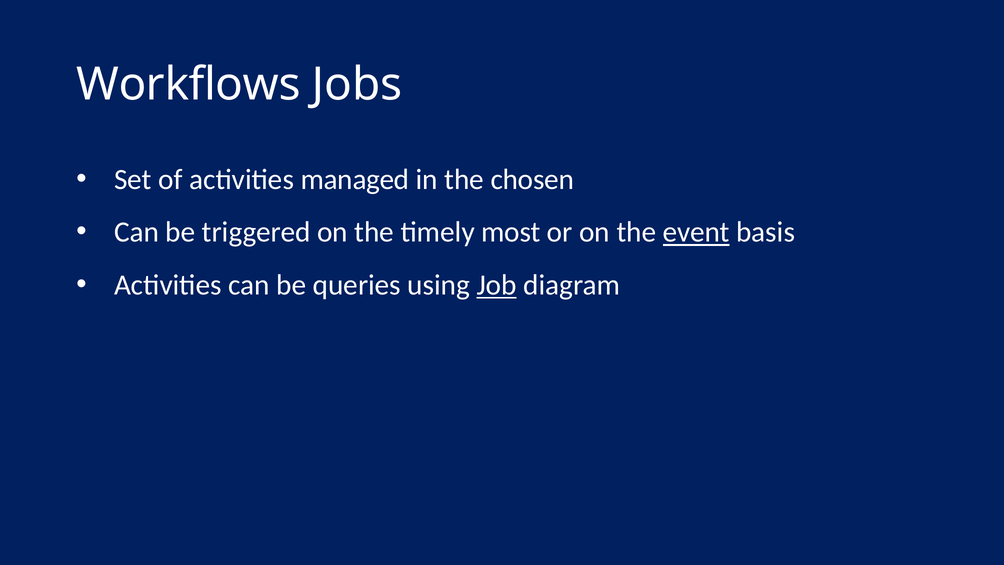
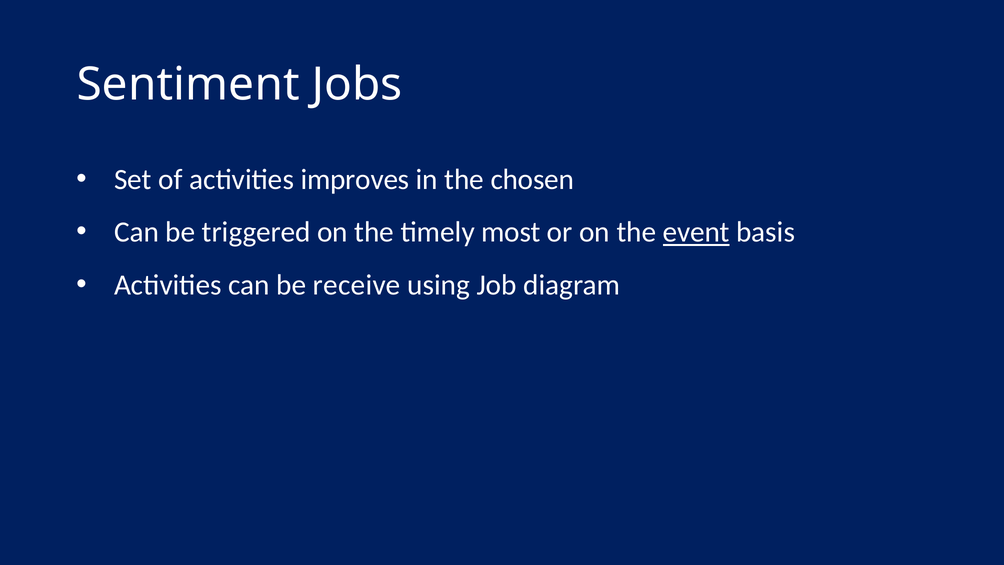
Workflows: Workflows -> Sentiment
managed: managed -> improves
queries: queries -> receive
Job underline: present -> none
